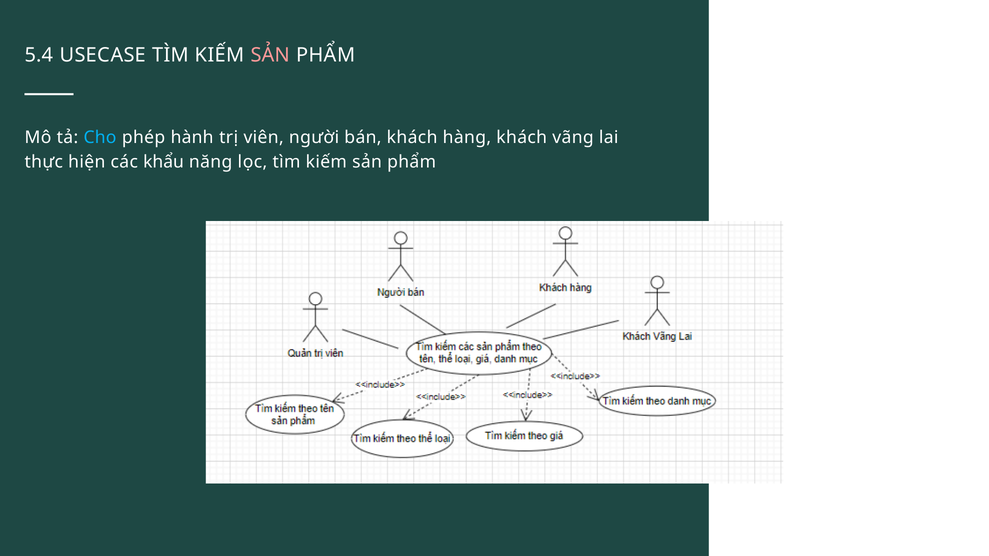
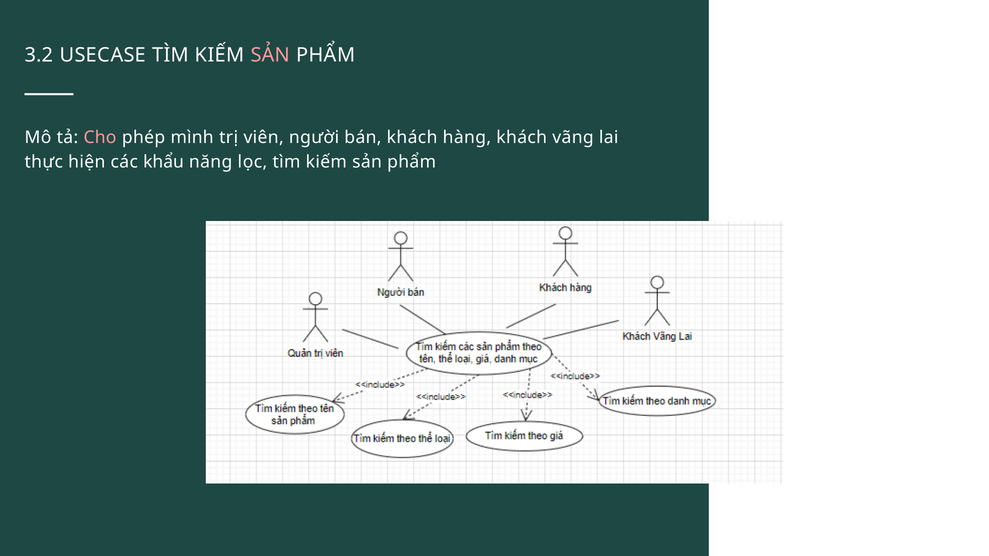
5.4: 5.4 -> 3.2
Cho colour: light blue -> pink
hành: hành -> mình
